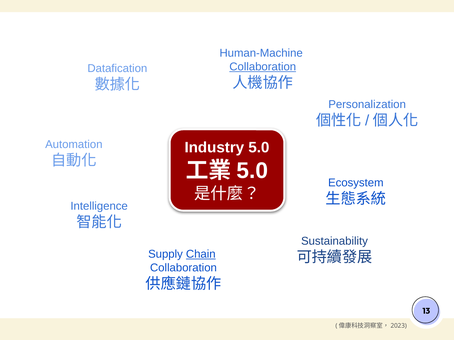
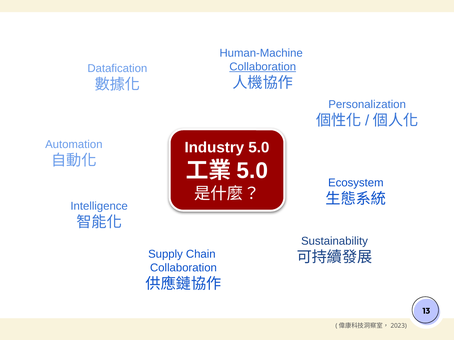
Chain underline: present -> none
